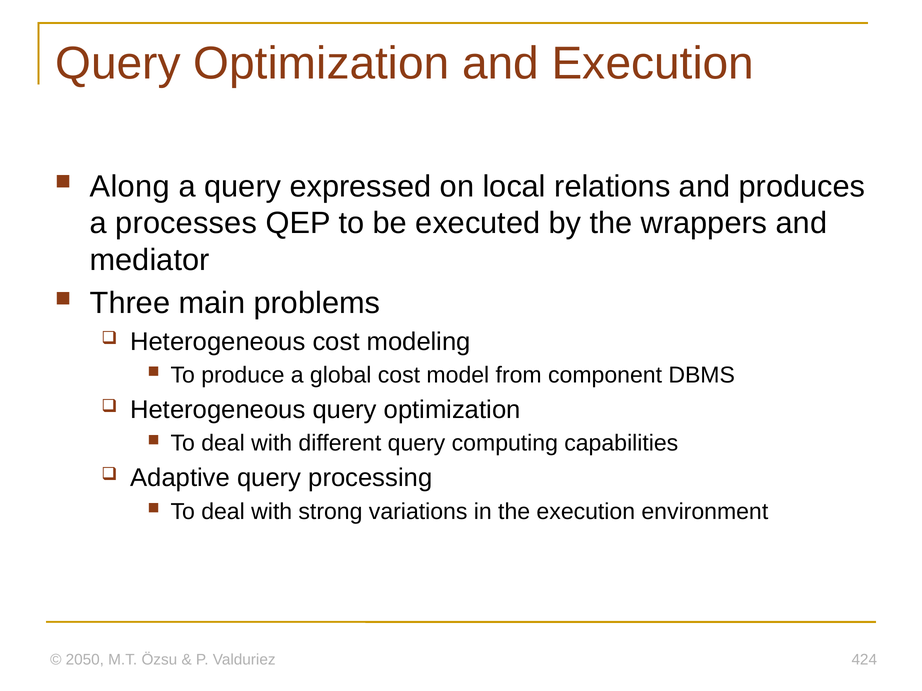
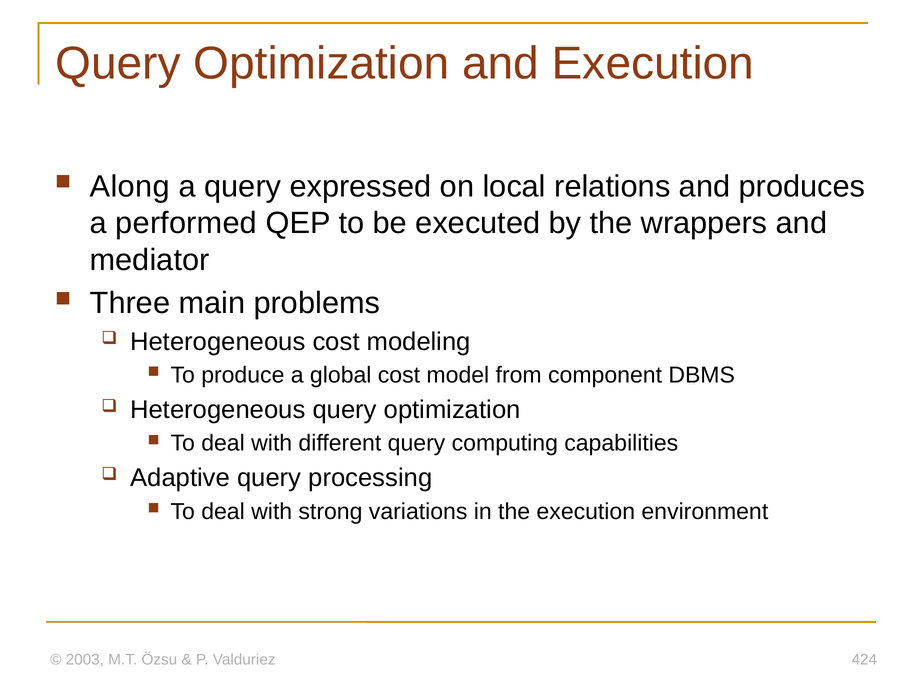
processes: processes -> performed
2050: 2050 -> 2003
